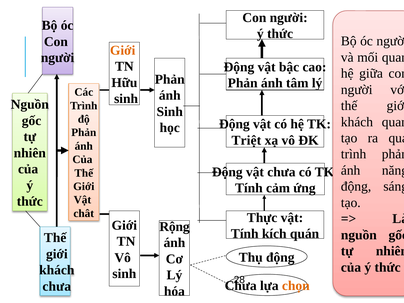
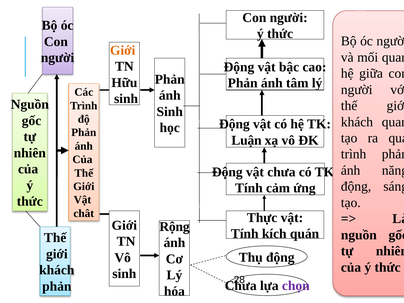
Triệt: Triệt -> Luận
chọn colour: orange -> purple
chưa at (57, 286): chưa -> phản
